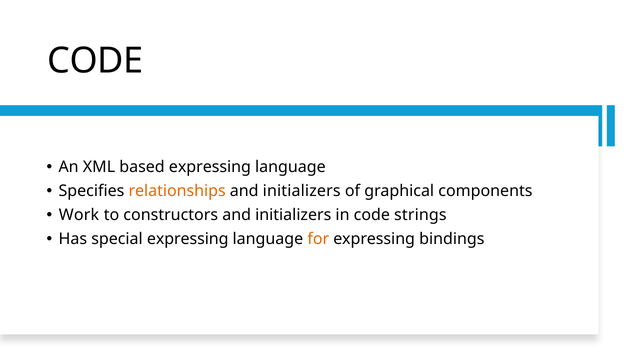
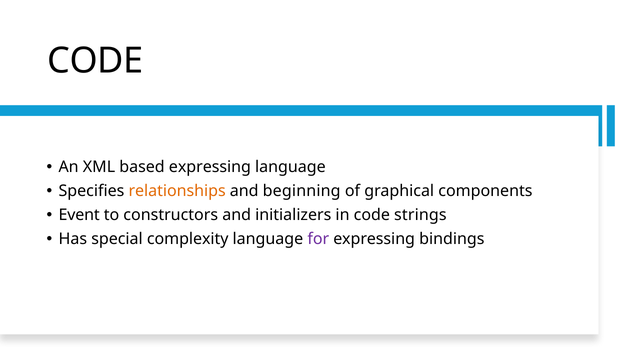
initializers at (302, 191): initializers -> beginning
Work: Work -> Event
special expressing: expressing -> complexity
for colour: orange -> purple
